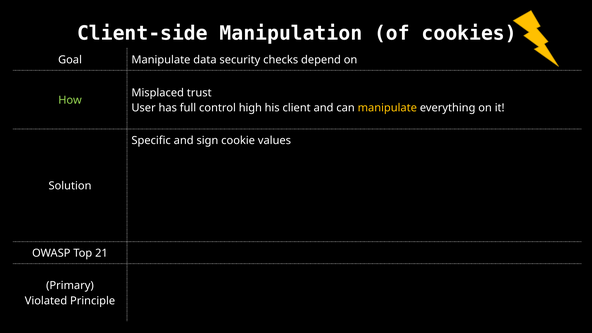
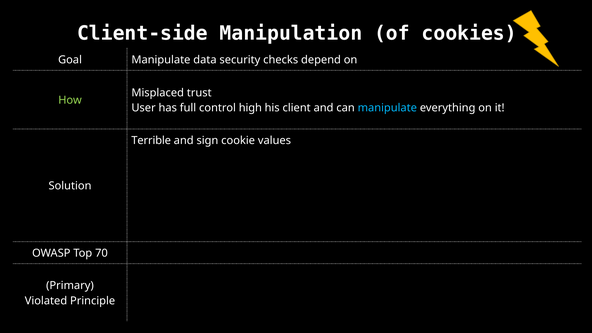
manipulate at (387, 108) colour: yellow -> light blue
Specific: Specific -> Terrible
21: 21 -> 70
